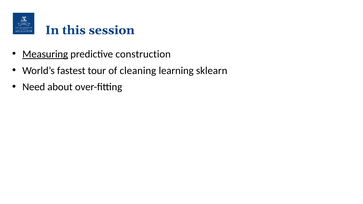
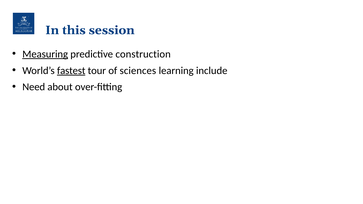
fastest underline: none -> present
cleaning: cleaning -> sciences
sklearn: sklearn -> include
